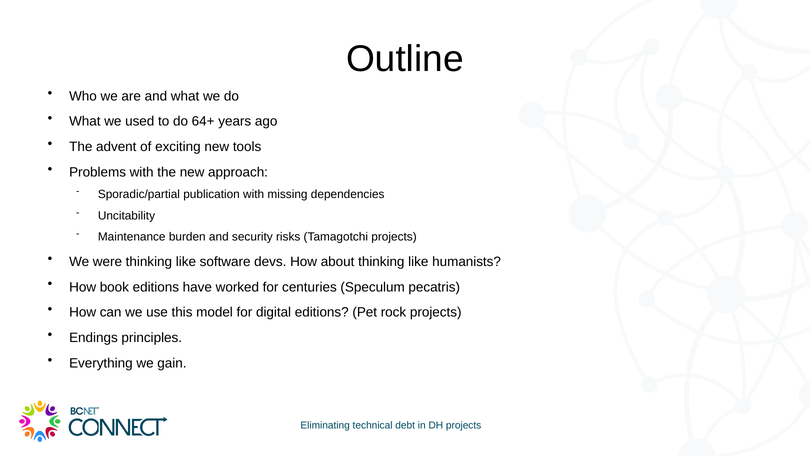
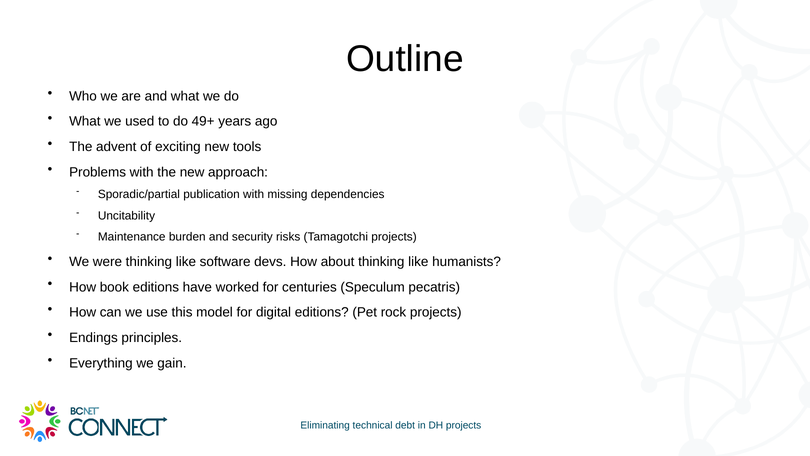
64+: 64+ -> 49+
